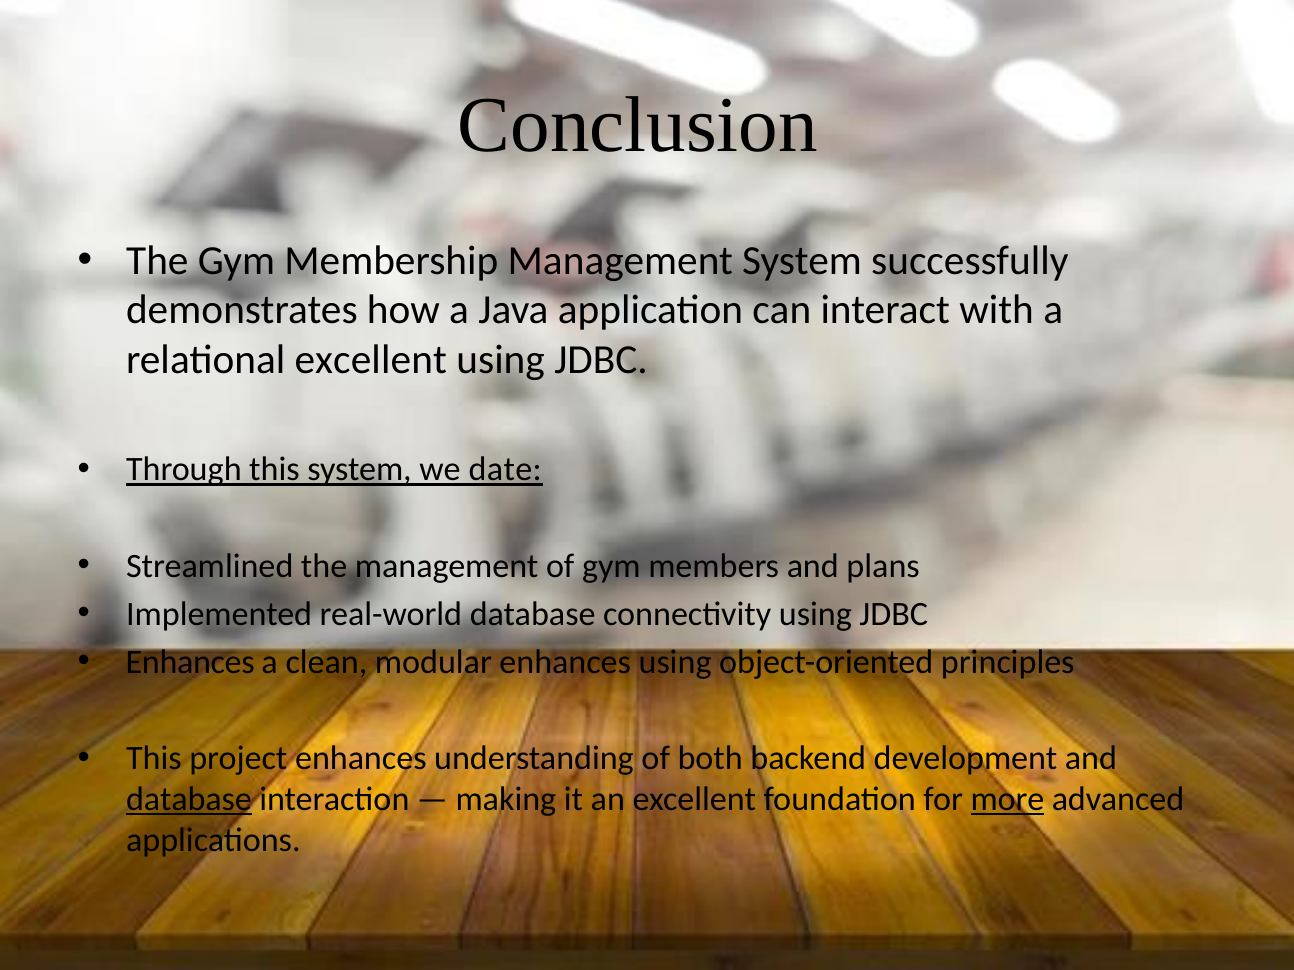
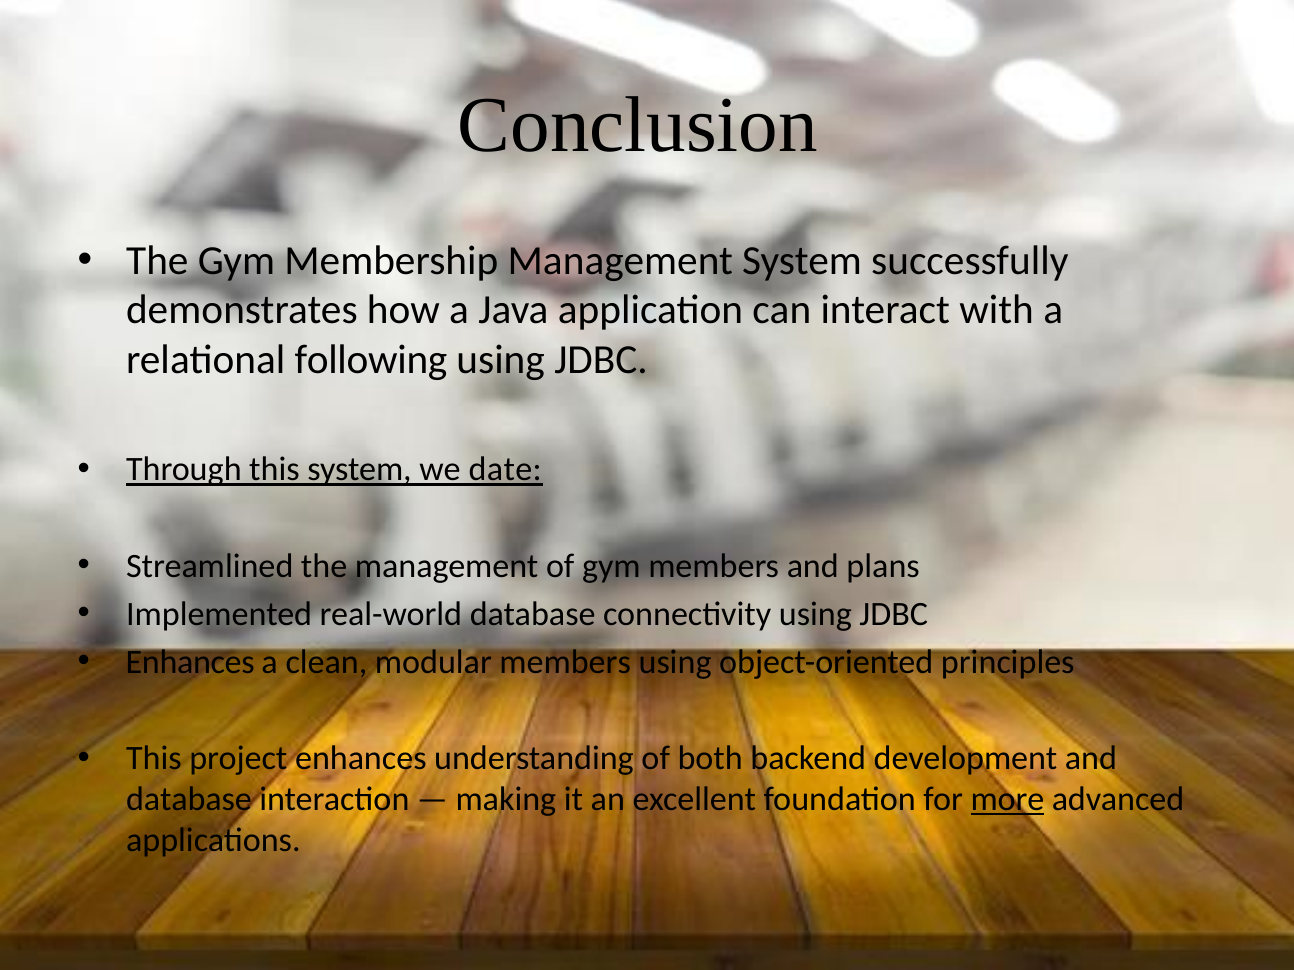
relational excellent: excellent -> following
modular enhances: enhances -> members
database at (189, 800) underline: present -> none
